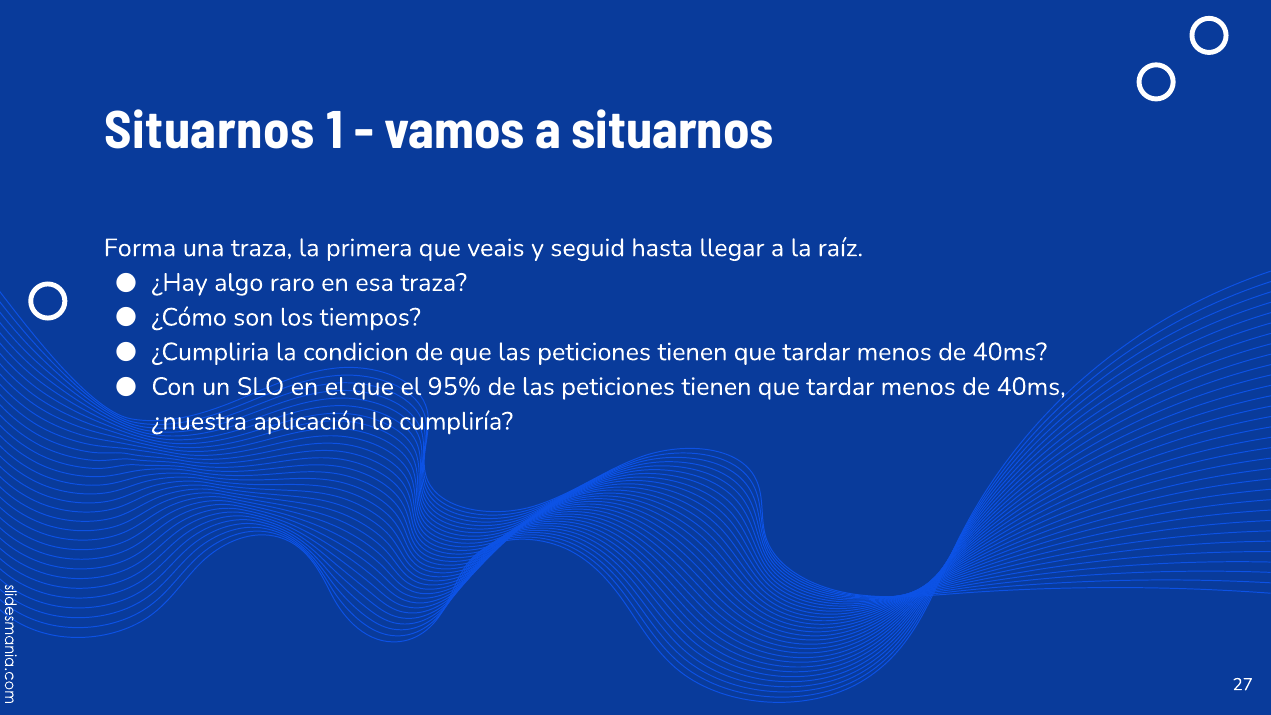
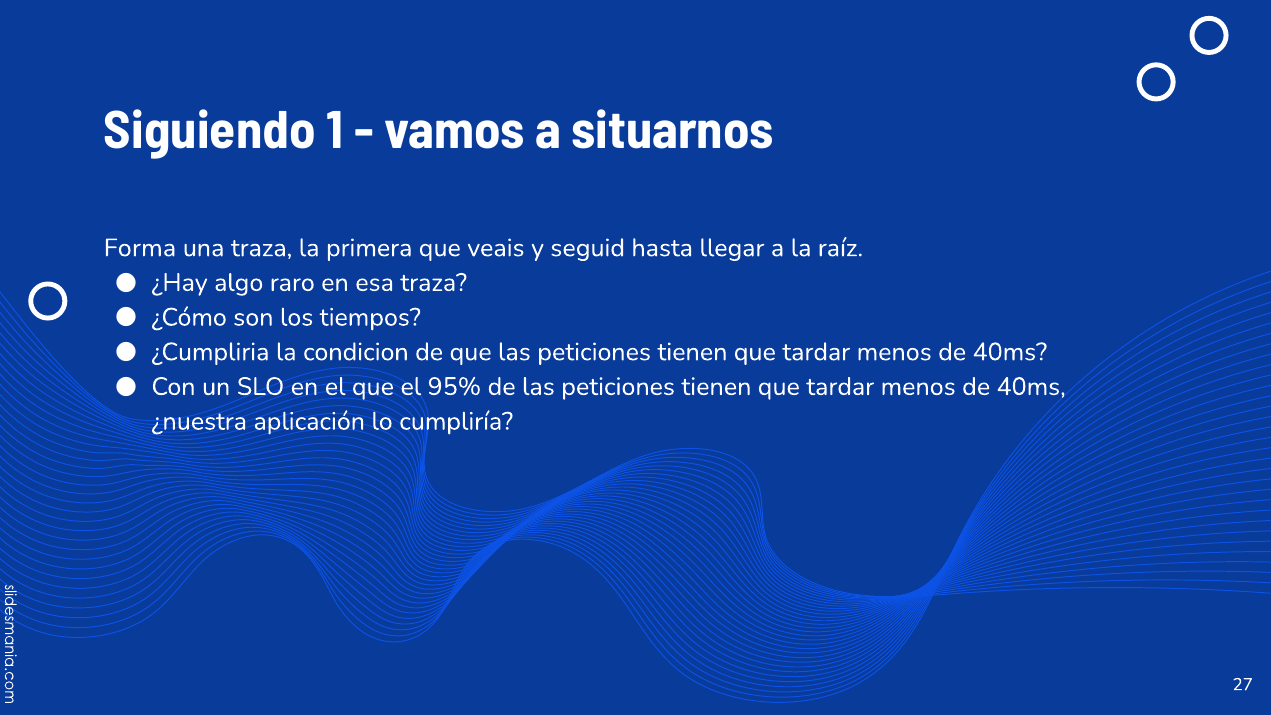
Situarnos at (210, 131): Situarnos -> Siguiendo
